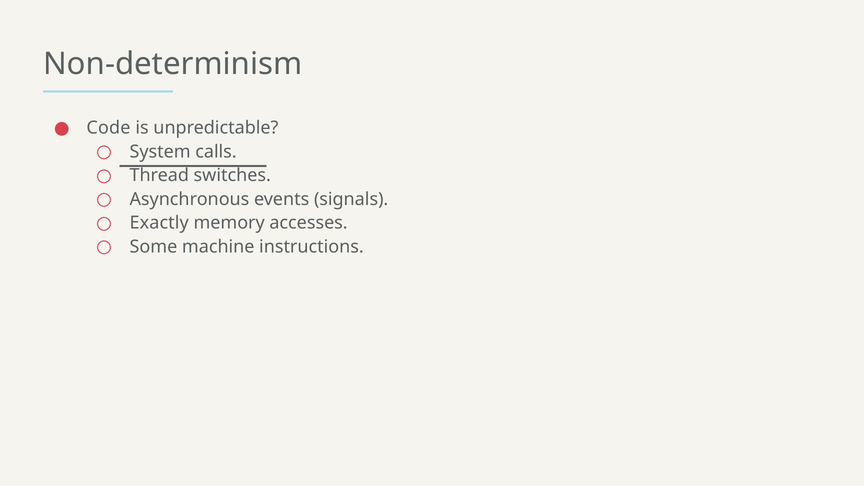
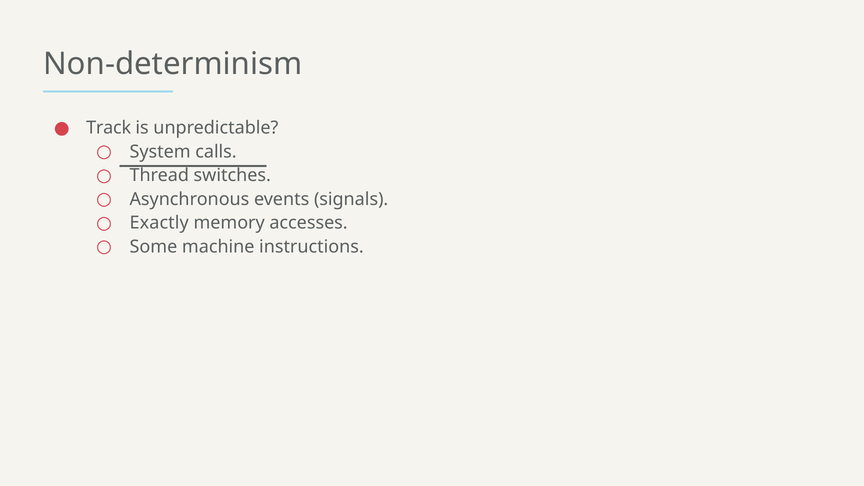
Code: Code -> Track
